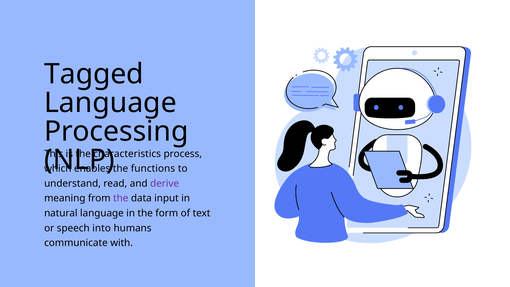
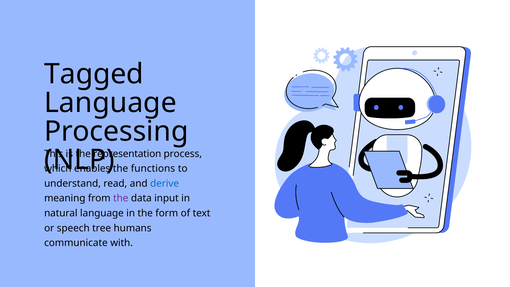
characteristics: characteristics -> representation
derive colour: purple -> blue
into: into -> tree
